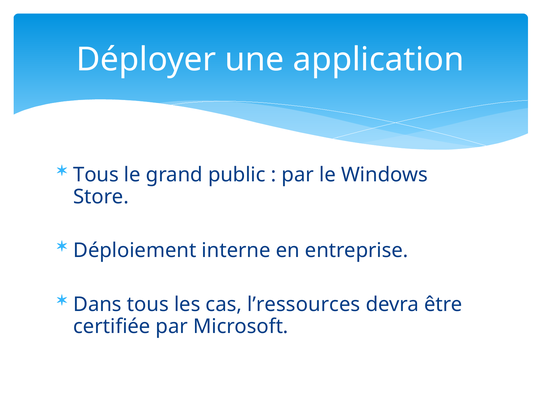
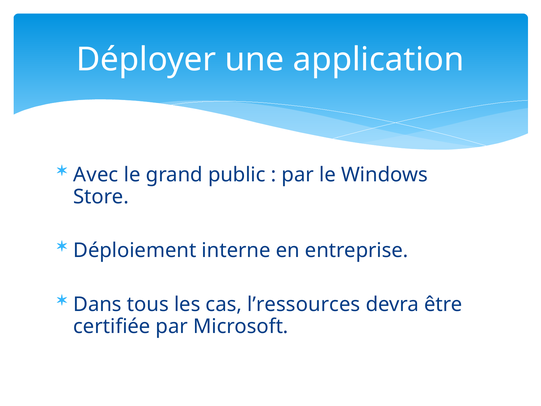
Tous at (96, 175): Tous -> Avec
